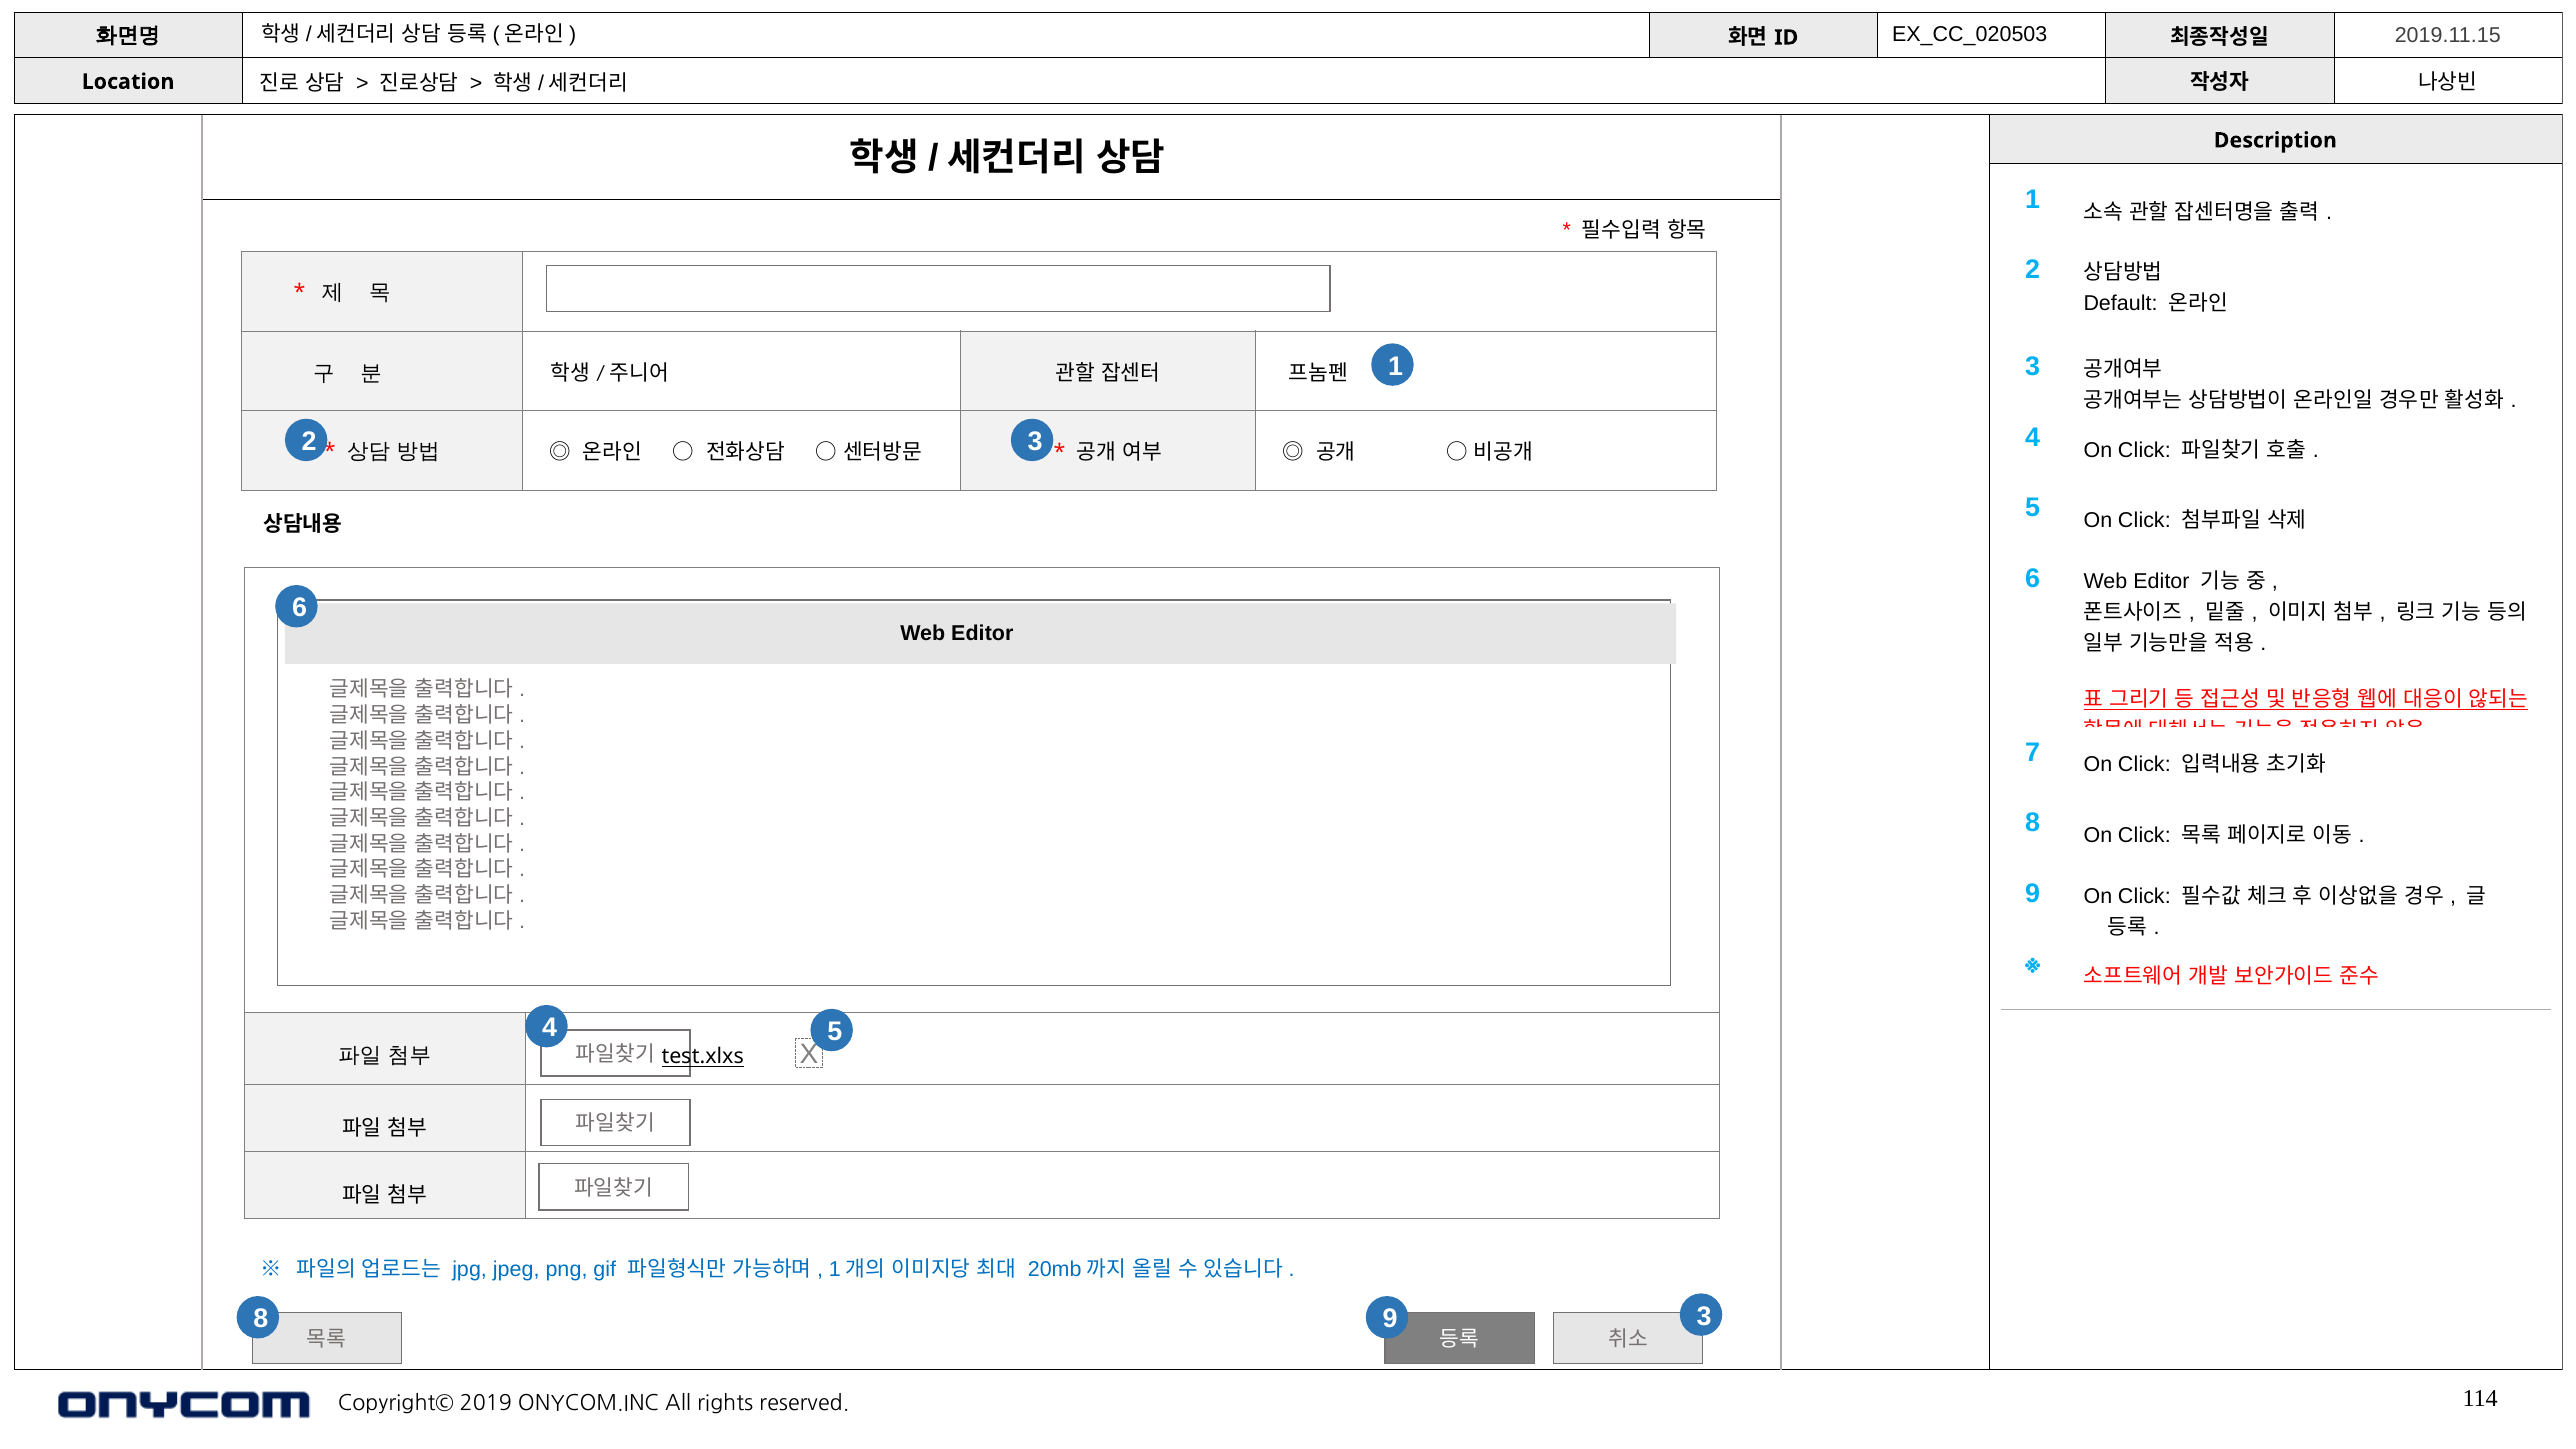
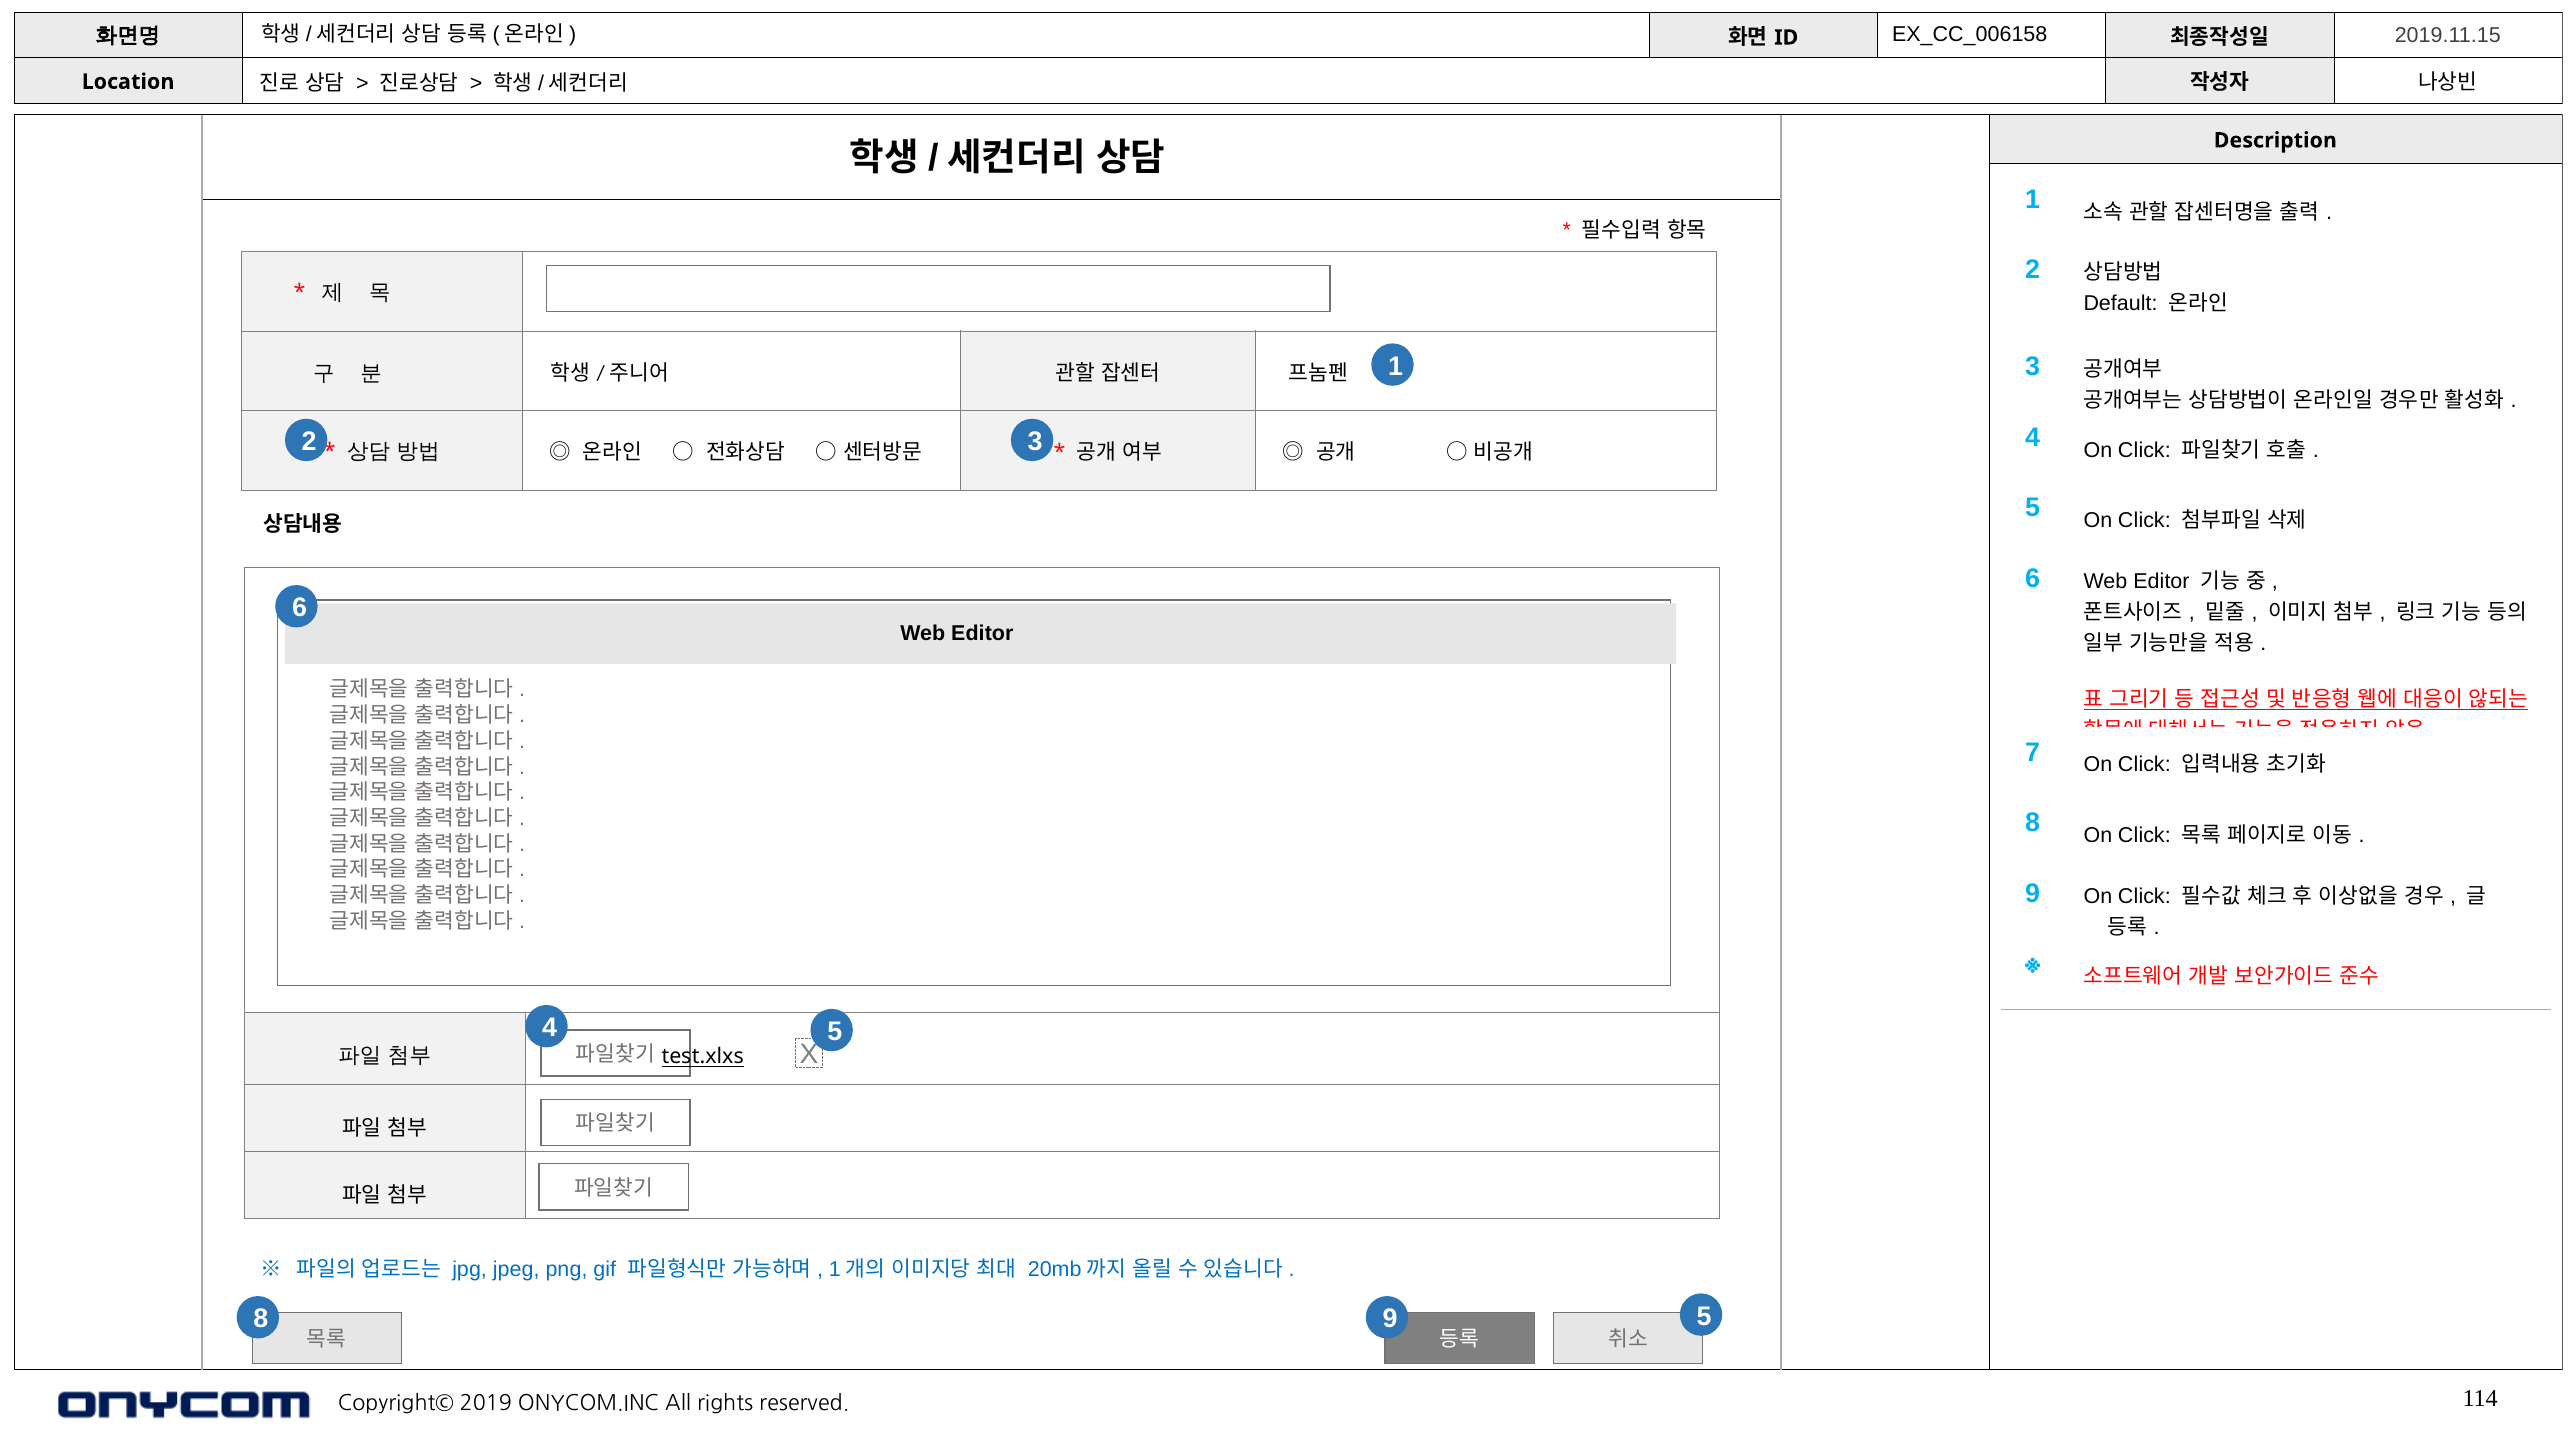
EX_CC_020503: EX_CC_020503 -> EX_CC_006158
9 3: 3 -> 5
